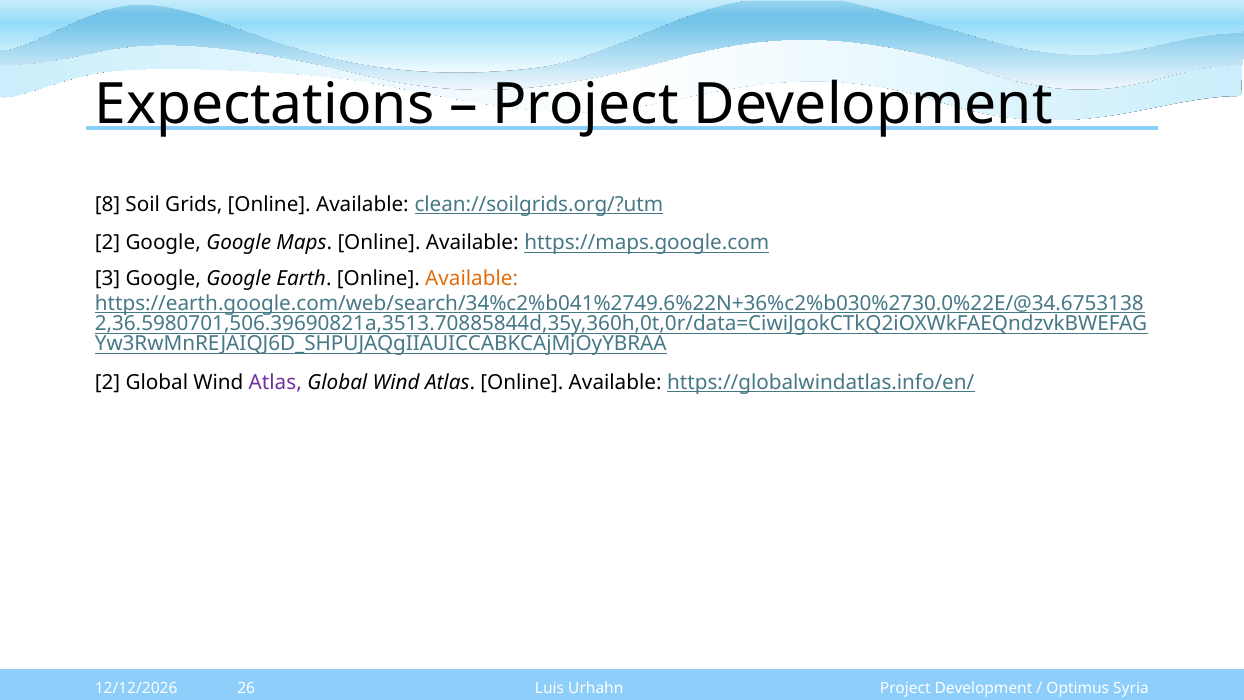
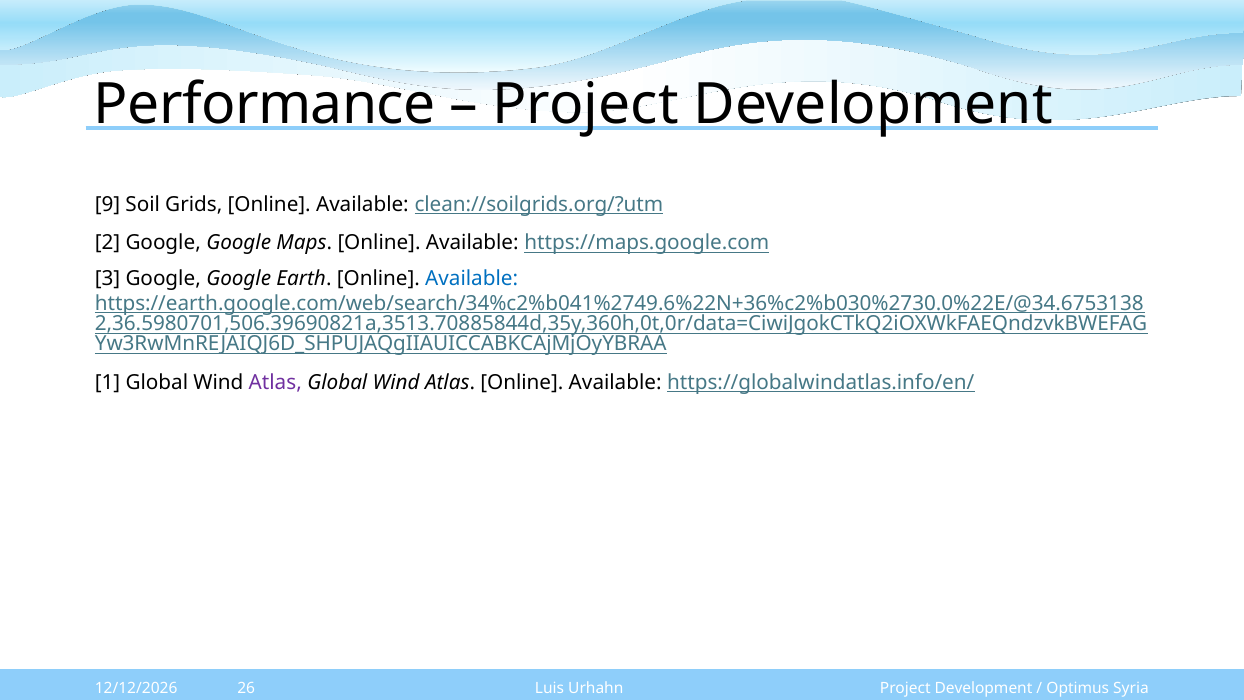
Expectations: Expectations -> Performance
8: 8 -> 9
Available at (472, 279) colour: orange -> blue
2 at (108, 382): 2 -> 1
